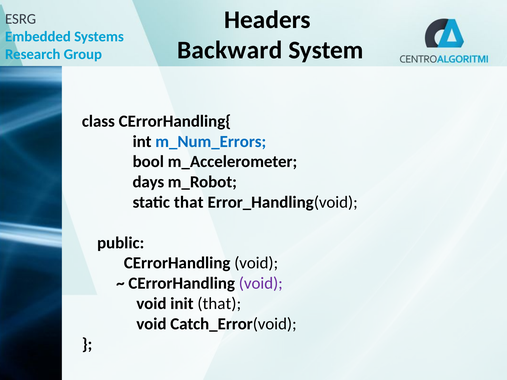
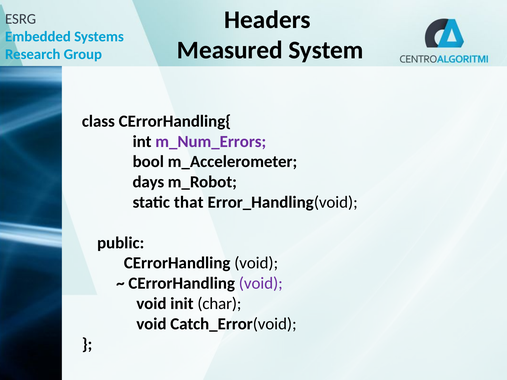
Backward: Backward -> Measured
m_Num_Errors colour: blue -> purple
init that: that -> char
